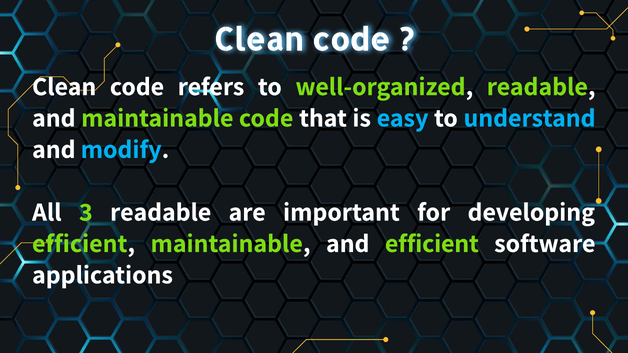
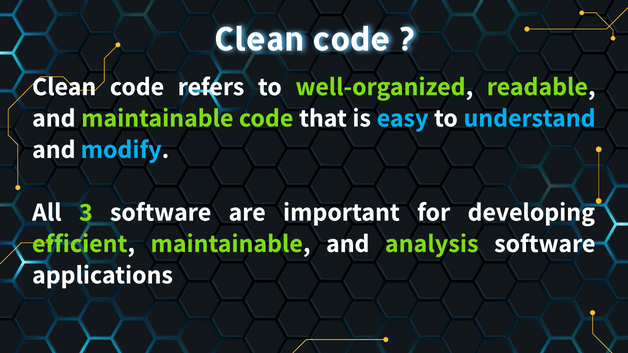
3 readable: readable -> software
and efficient: efficient -> analysis
